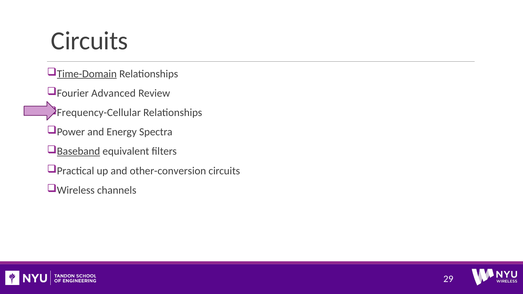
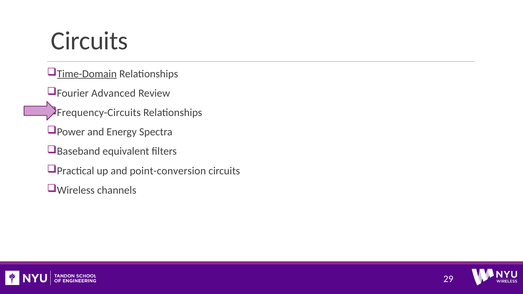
Frequency-Cellular: Frequency-Cellular -> Frequency-Circuits
Baseband underline: present -> none
other-conversion: other-conversion -> point-conversion
